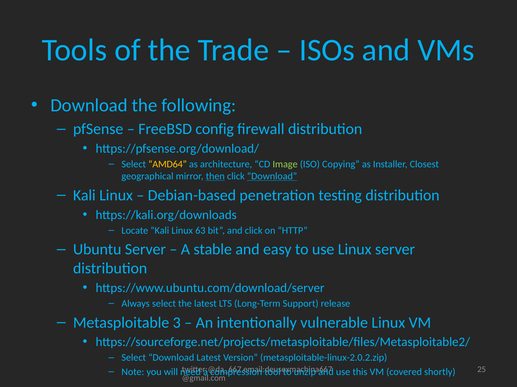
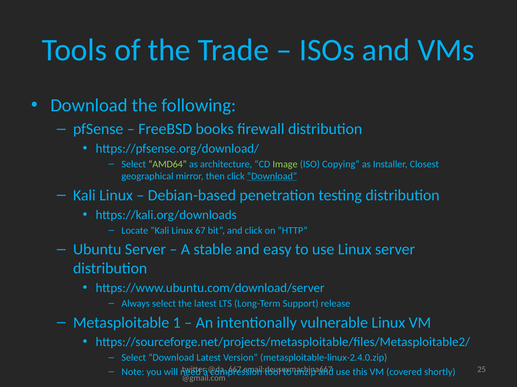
config: config -> books
AMD64 colour: yellow -> light green
then underline: present -> none
63: 63 -> 67
3: 3 -> 1
metasploitable-linux-2.0.2.zip: metasploitable-linux-2.0.2.zip -> metasploitable-linux-2.4.0.zip
